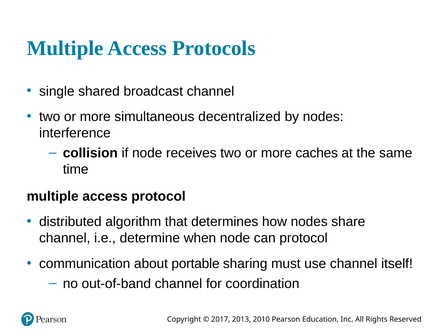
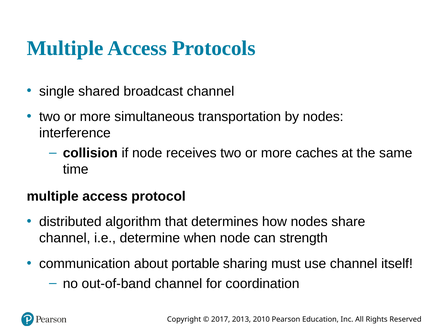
decentralized: decentralized -> transportation
can protocol: protocol -> strength
